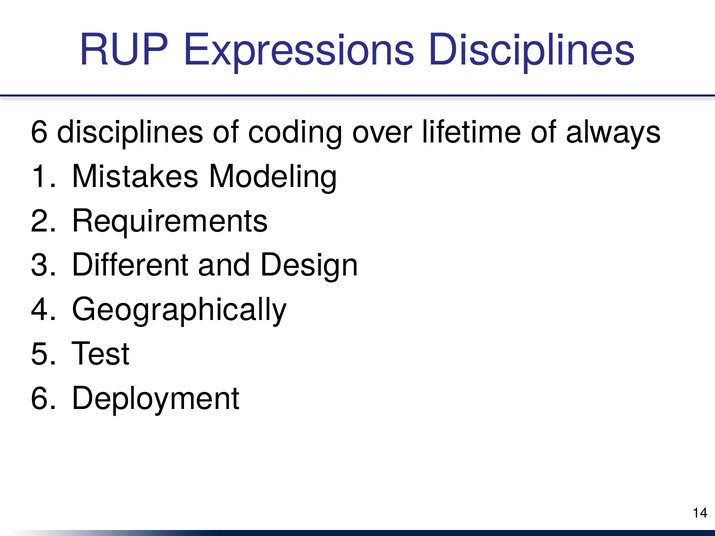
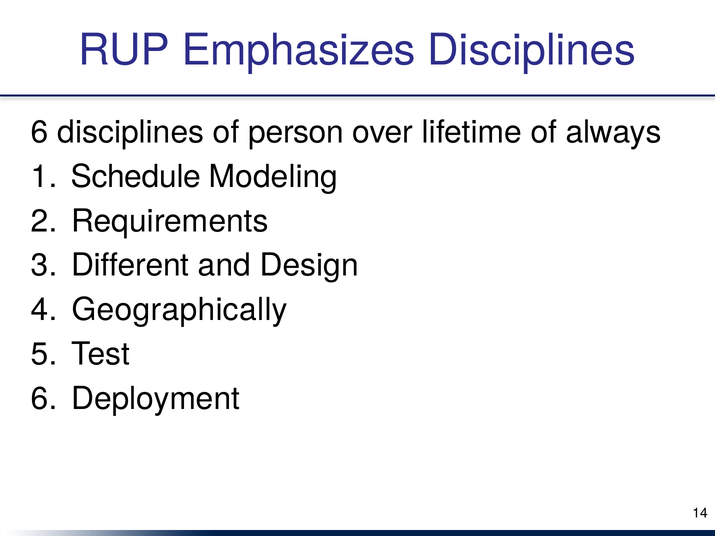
Expressions: Expressions -> Emphasizes
coding: coding -> person
Mistakes: Mistakes -> Schedule
